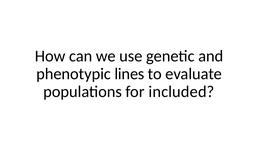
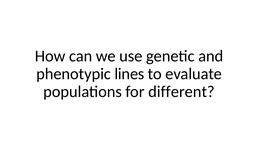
included: included -> different
